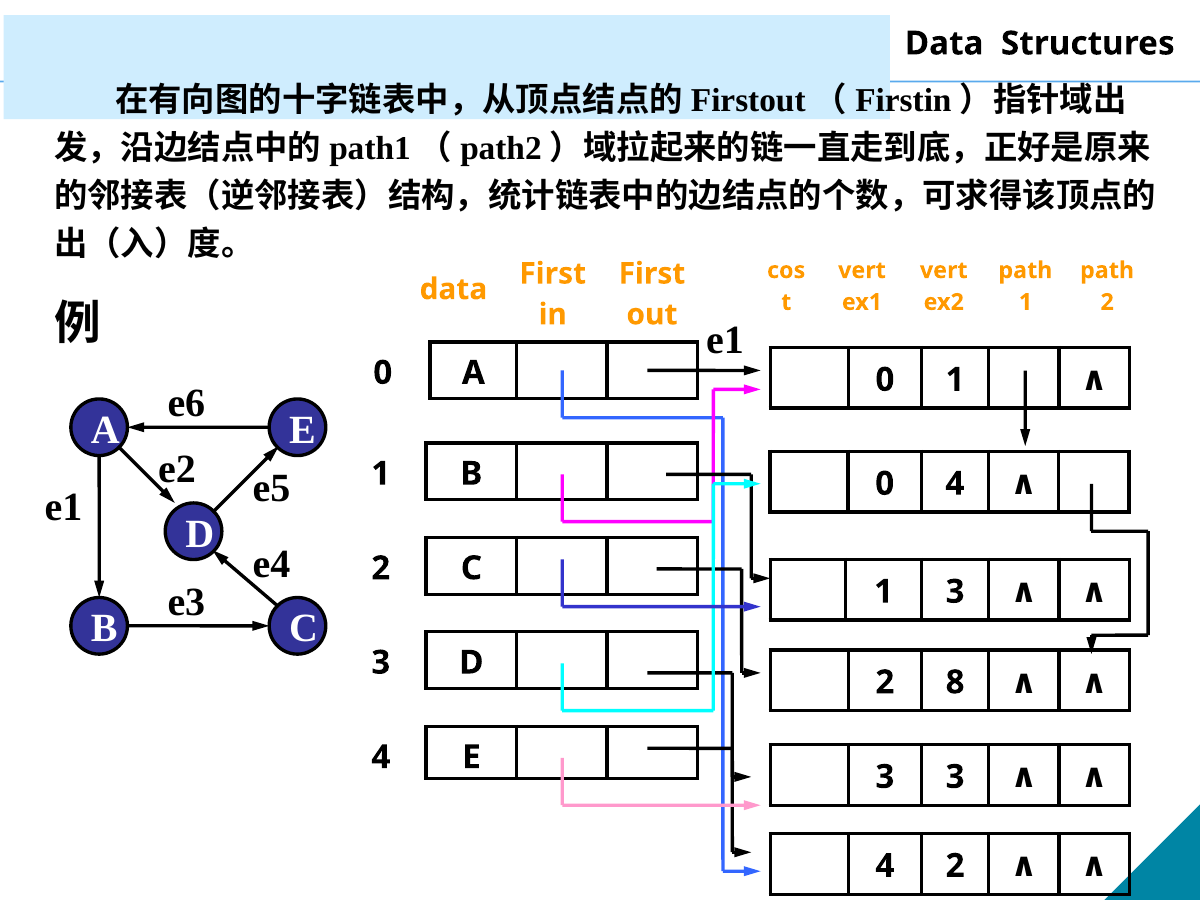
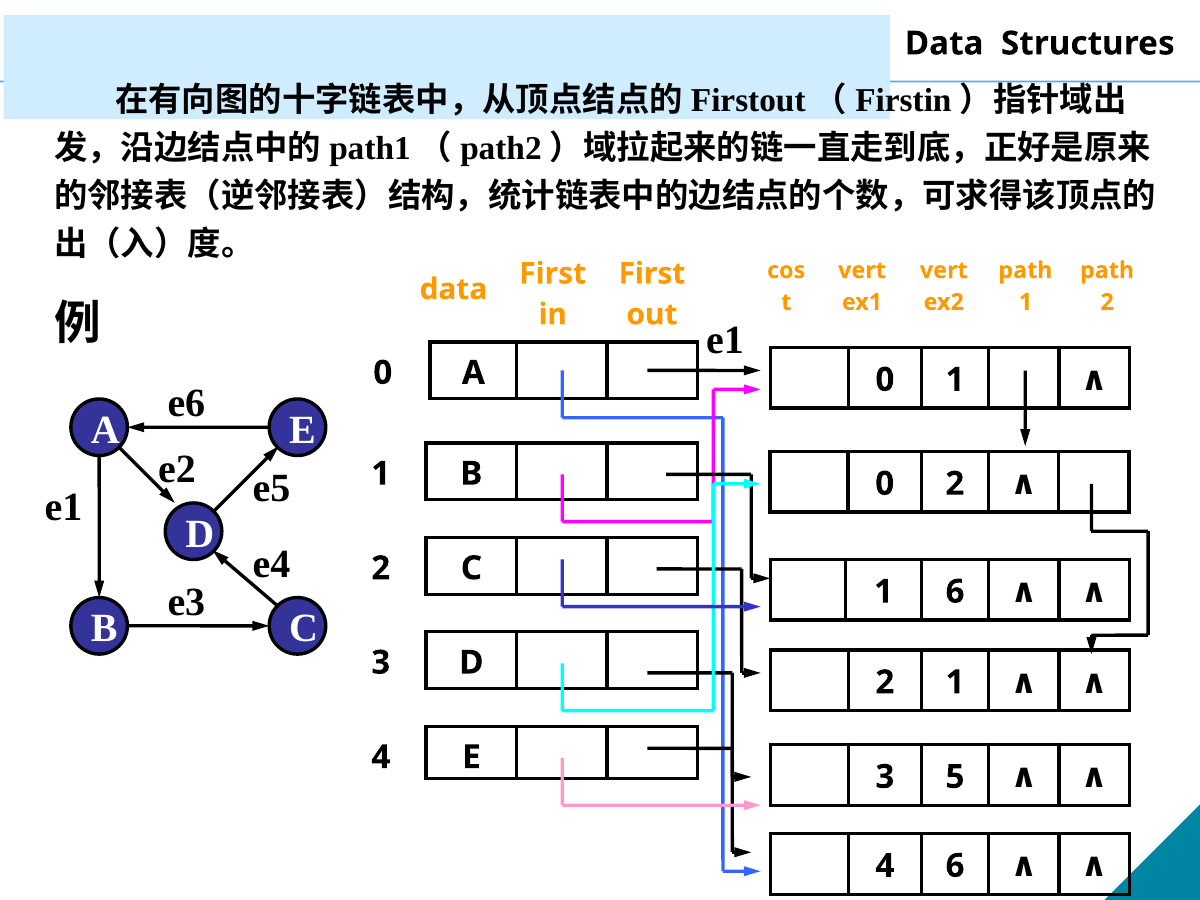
0 4: 4 -> 2
1 3: 3 -> 6
2 8: 8 -> 1
3 3: 3 -> 5
4 2: 2 -> 6
